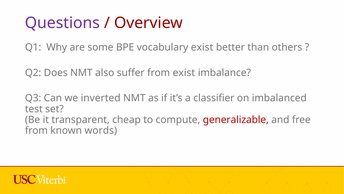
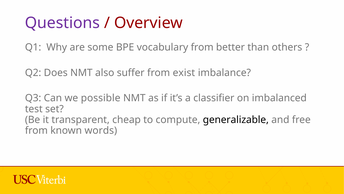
vocabulary exist: exist -> from
inverted: inverted -> possible
generalizable colour: red -> black
